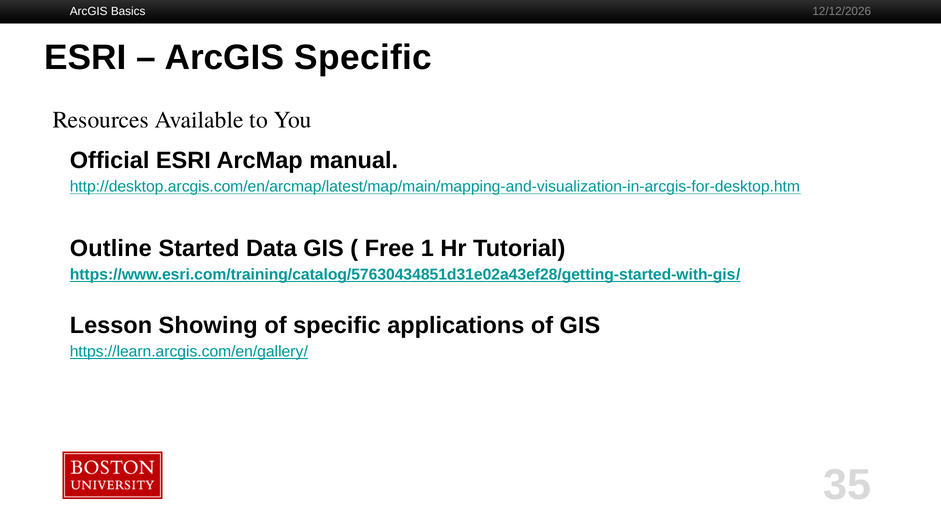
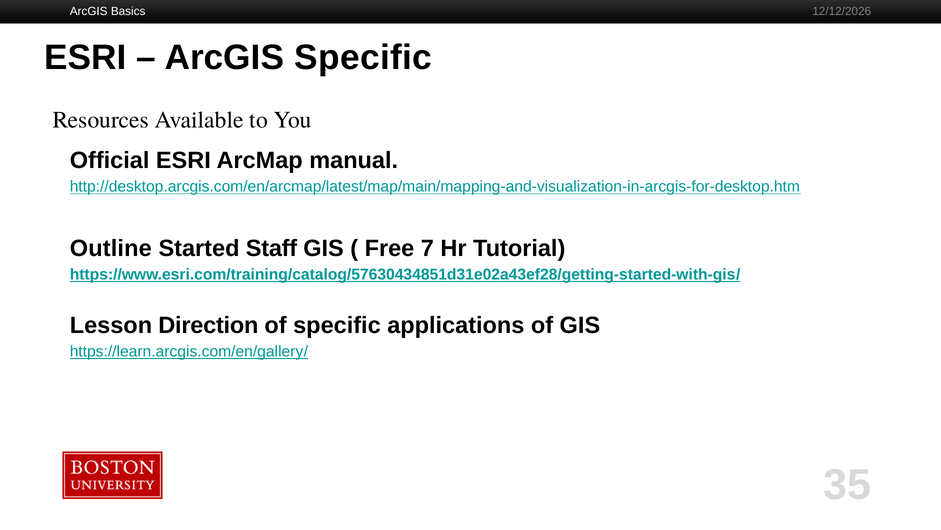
Data: Data -> Staff
1: 1 -> 7
Showing: Showing -> Direction
